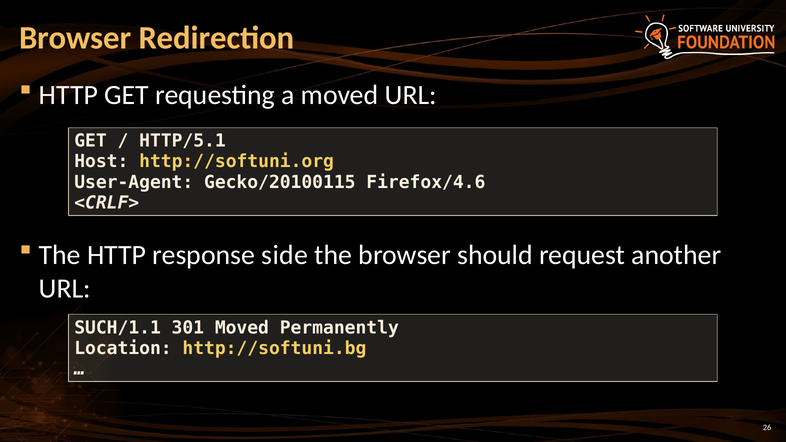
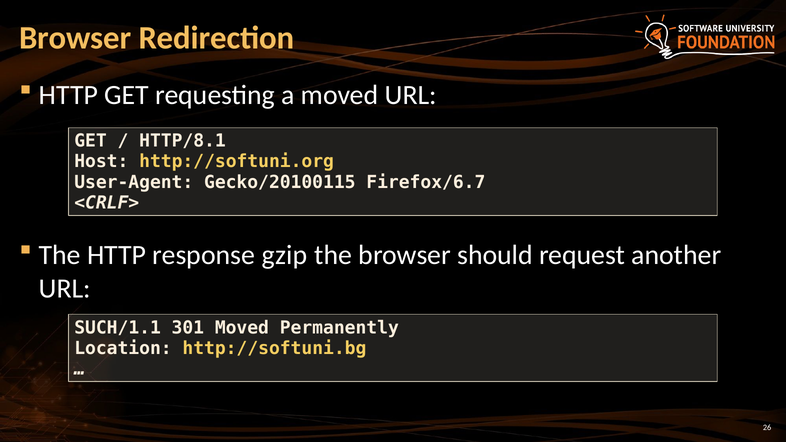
HTTP/5.1: HTTP/5.1 -> HTTP/8.1
Firefox/4.6: Firefox/4.6 -> Firefox/6.7
side: side -> gzip
